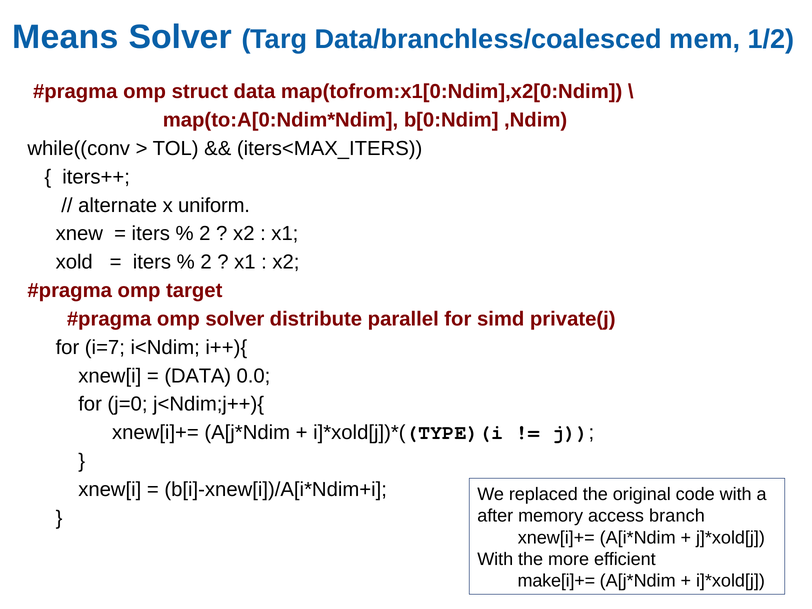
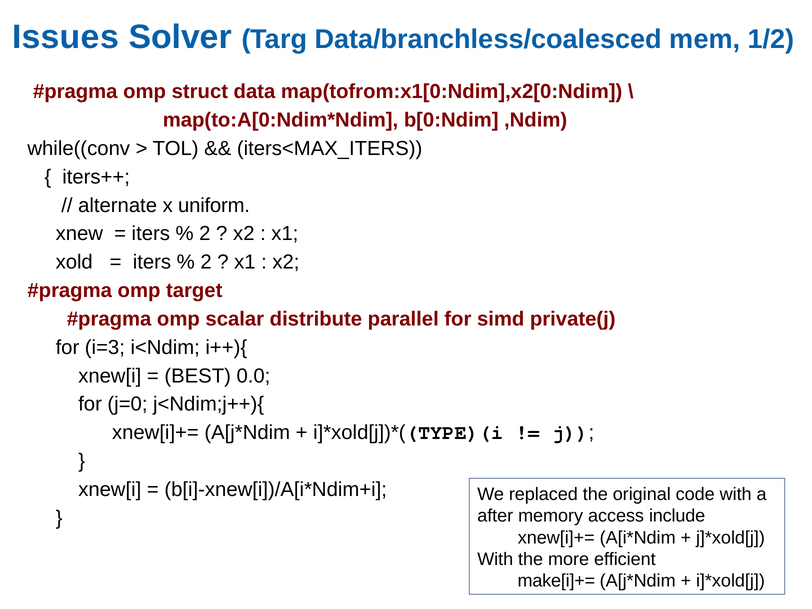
Means: Means -> Issues
omp solver: solver -> scalar
i=7: i=7 -> i=3
DATA at (198, 376): DATA -> BEST
branch: branch -> include
